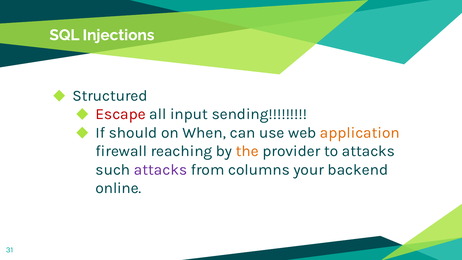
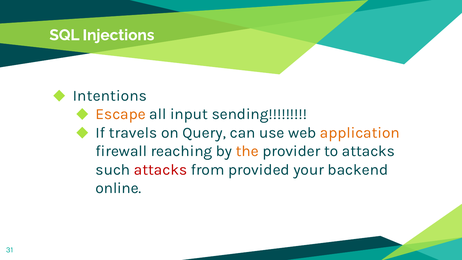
Structured: Structured -> Intentions
Escape colour: red -> orange
should: should -> travels
When: When -> Query
attacks at (161, 170) colour: purple -> red
columns: columns -> provided
